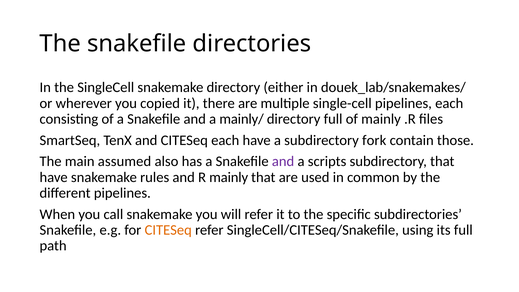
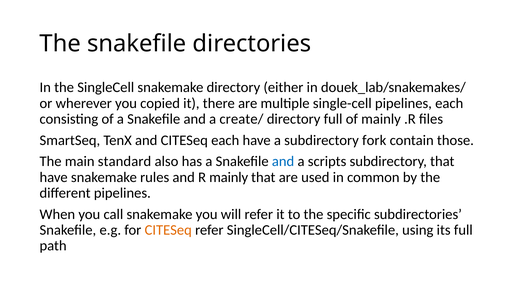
mainly/: mainly/ -> create/
assumed: assumed -> standard
and at (283, 161) colour: purple -> blue
